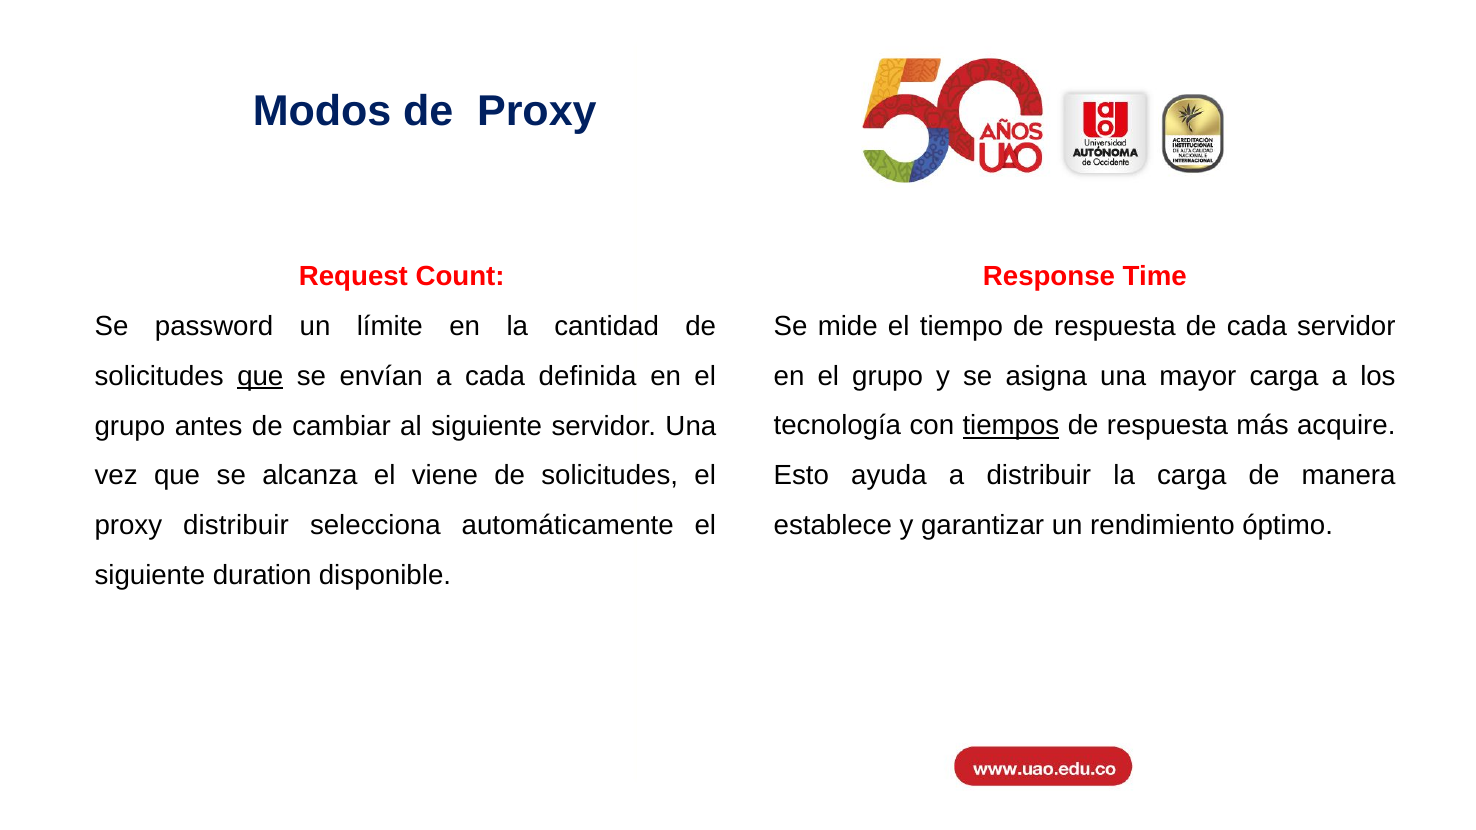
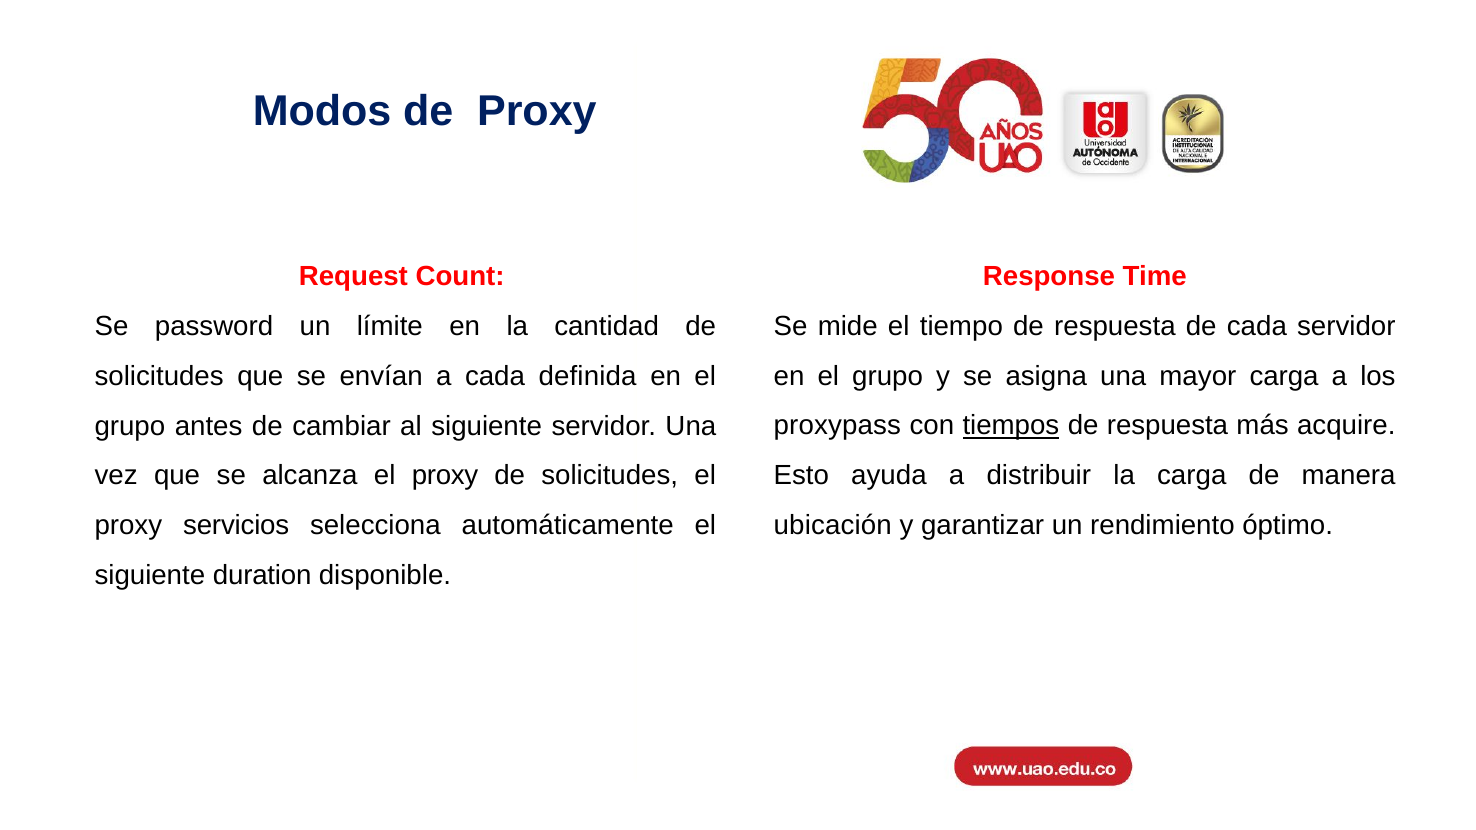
que at (260, 376) underline: present -> none
tecnología: tecnología -> proxypass
alcanza el viene: viene -> proxy
establece: establece -> ubicación
proxy distribuir: distribuir -> servicios
